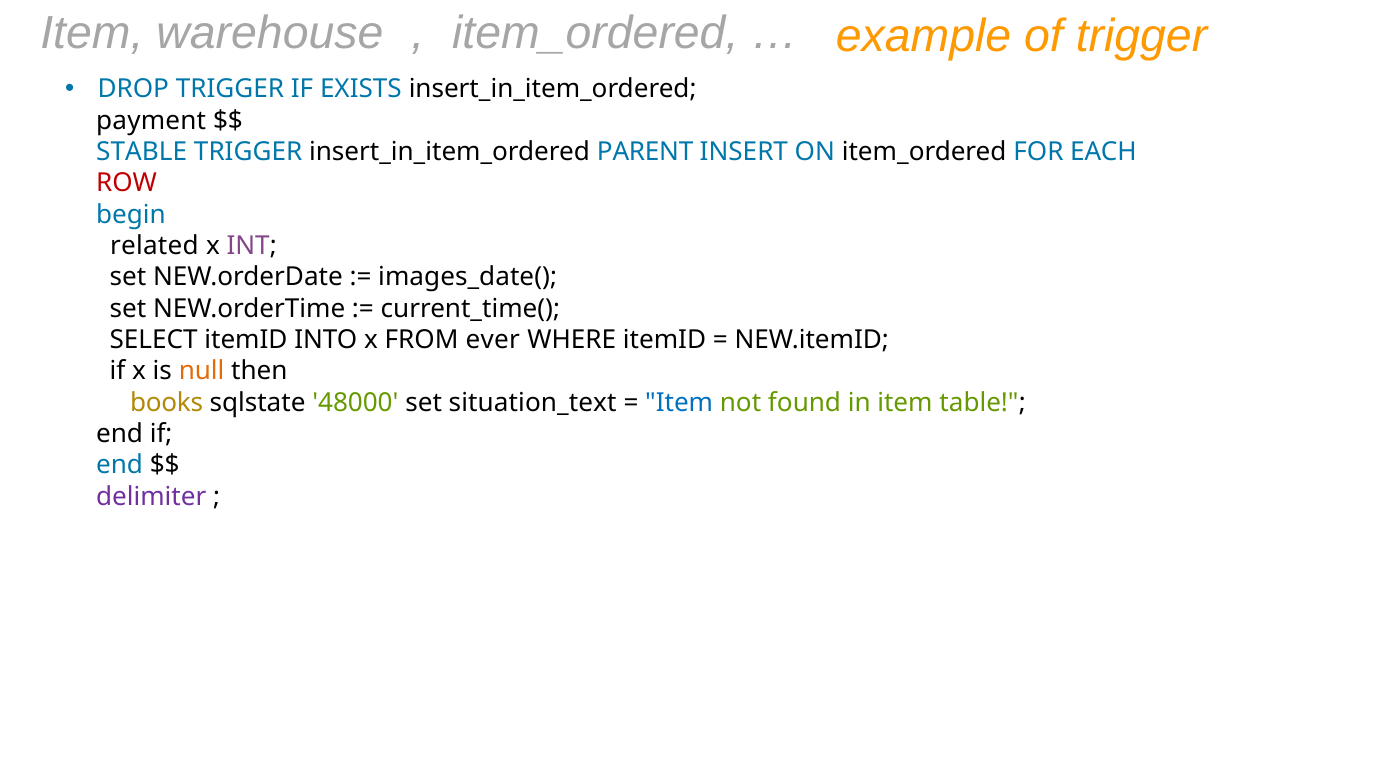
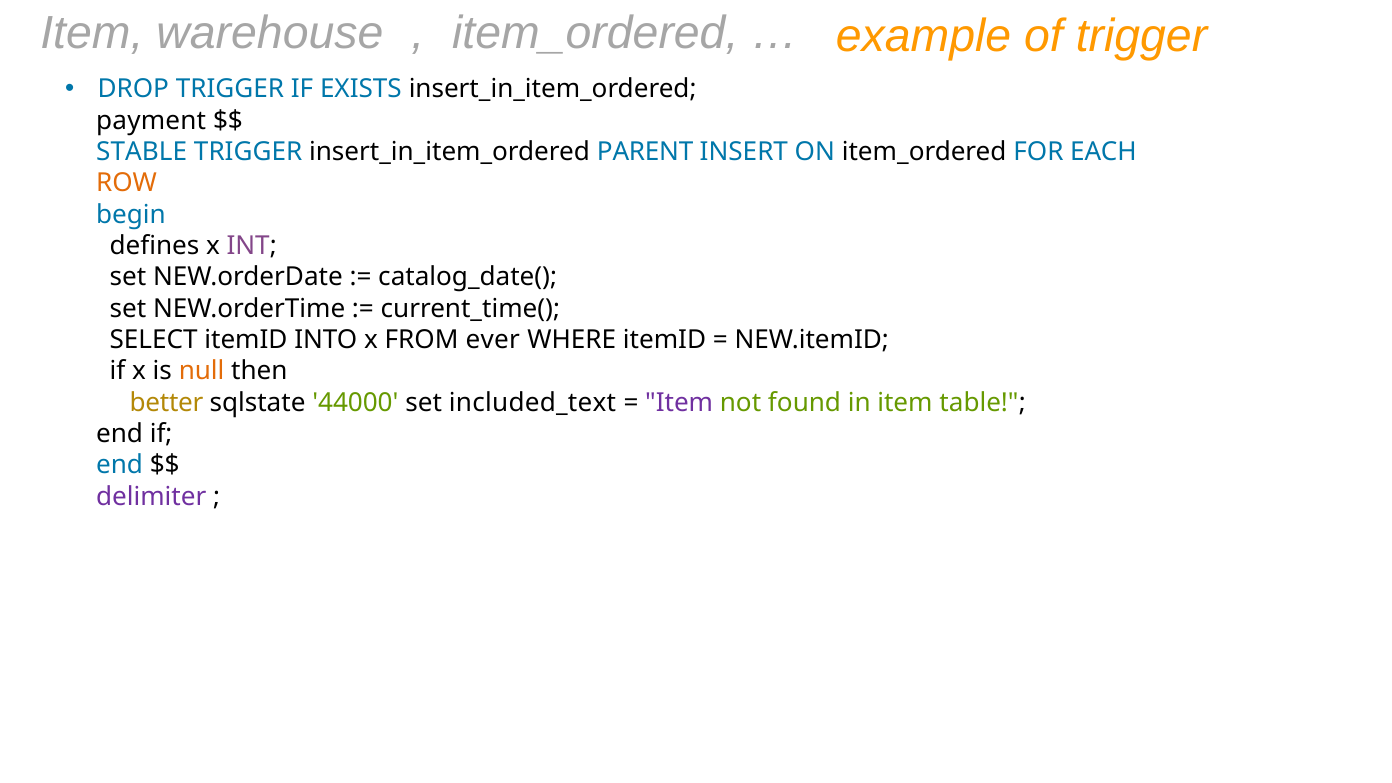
ROW colour: red -> orange
related: related -> defines
images_date(: images_date( -> catalog_date(
books: books -> better
48000: 48000 -> 44000
situation_text: situation_text -> included_text
Item at (679, 403) colour: blue -> purple
